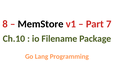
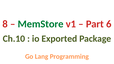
MemStore colour: black -> green
7: 7 -> 6
Filename: Filename -> Exported
